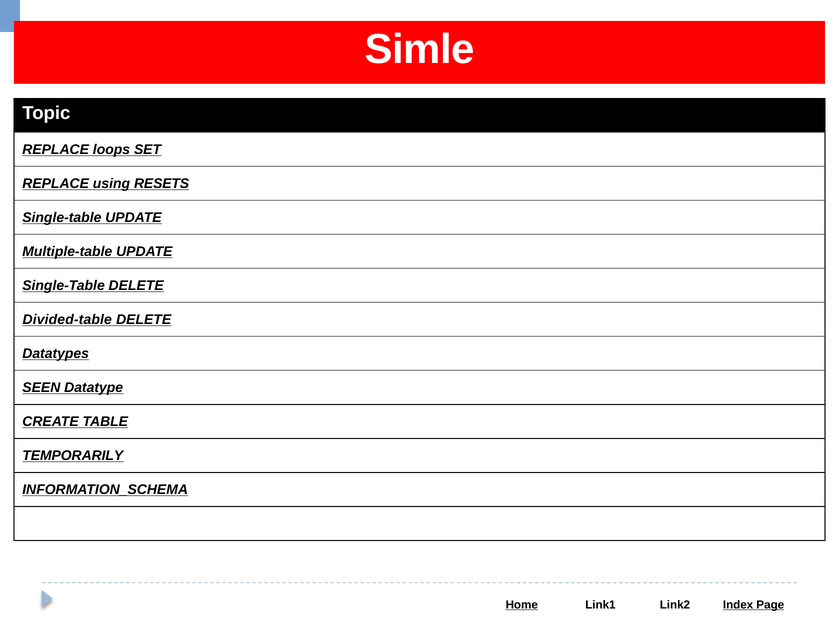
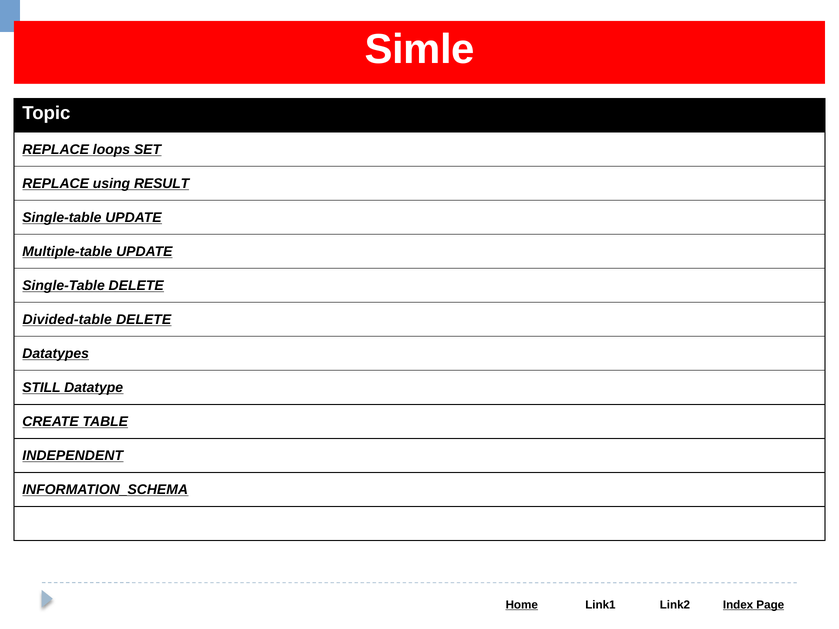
RESETS: RESETS -> RESULT
SEEN: SEEN -> STILL
TEMPORARILY: TEMPORARILY -> INDEPENDENT
